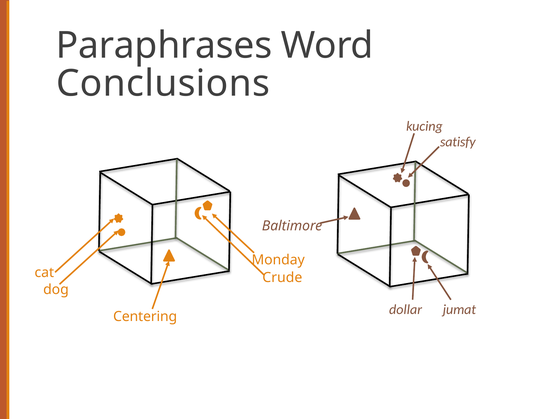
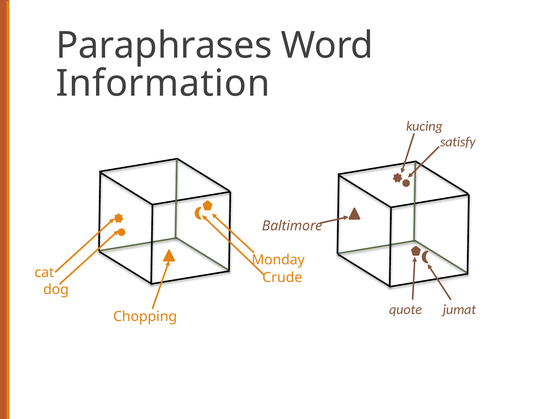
Conclusions: Conclusions -> Information
dollar: dollar -> quote
Centering: Centering -> Chopping
